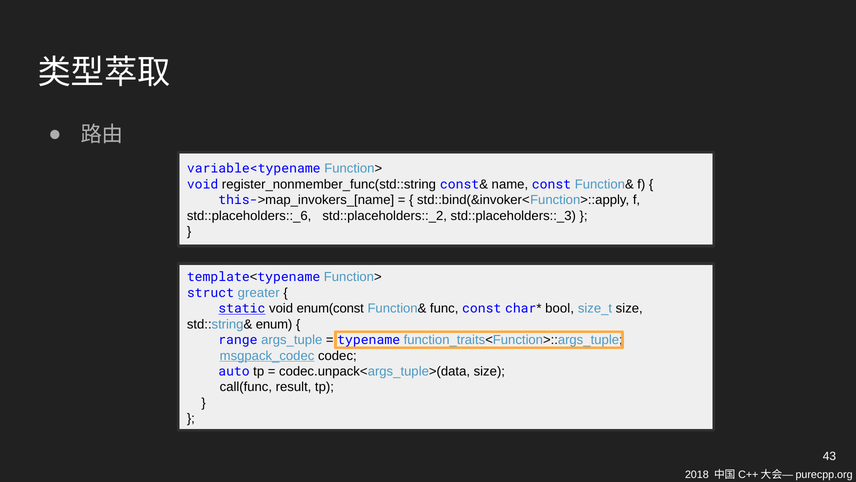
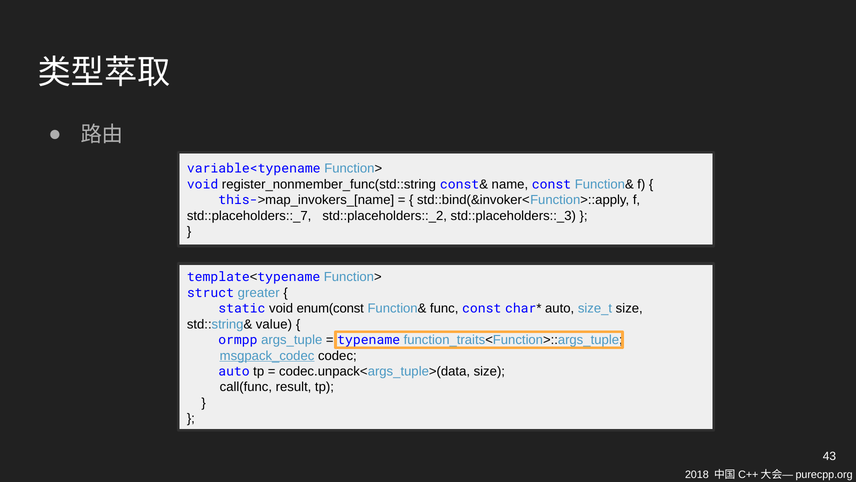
std::placeholders::_6: std::placeholders::_6 -> std::placeholders::_7
static underline: present -> none
bool at (560, 308): bool -> auto
enum: enum -> value
range: range -> ormpp
